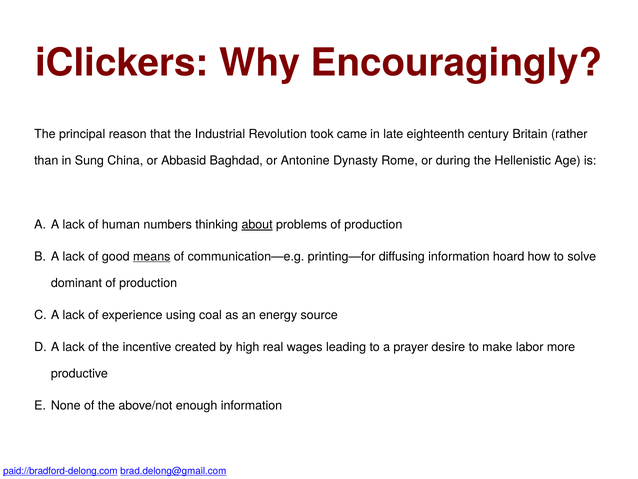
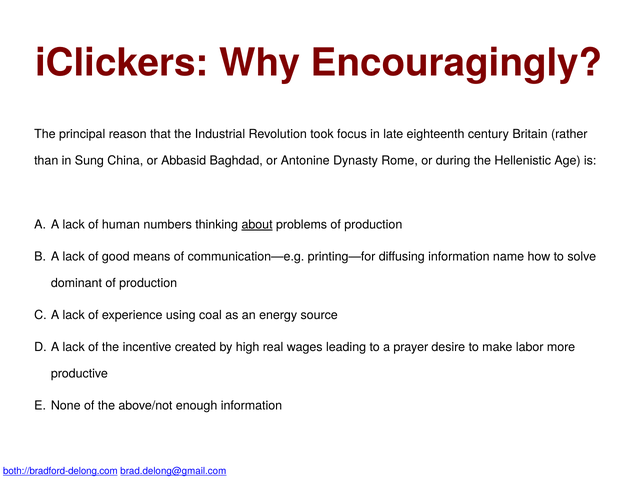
came: came -> focus
means underline: present -> none
hoard: hoard -> name
paid://bradford-delong.com: paid://bradford-delong.com -> both://bradford-delong.com
